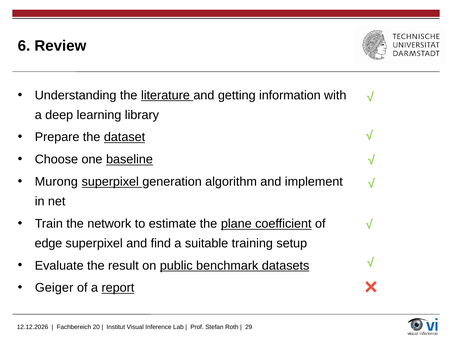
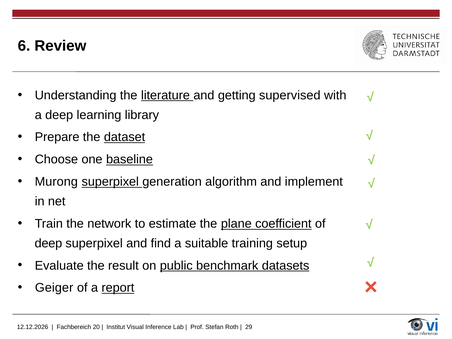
information: information -> supervised
edge at (48, 243): edge -> deep
